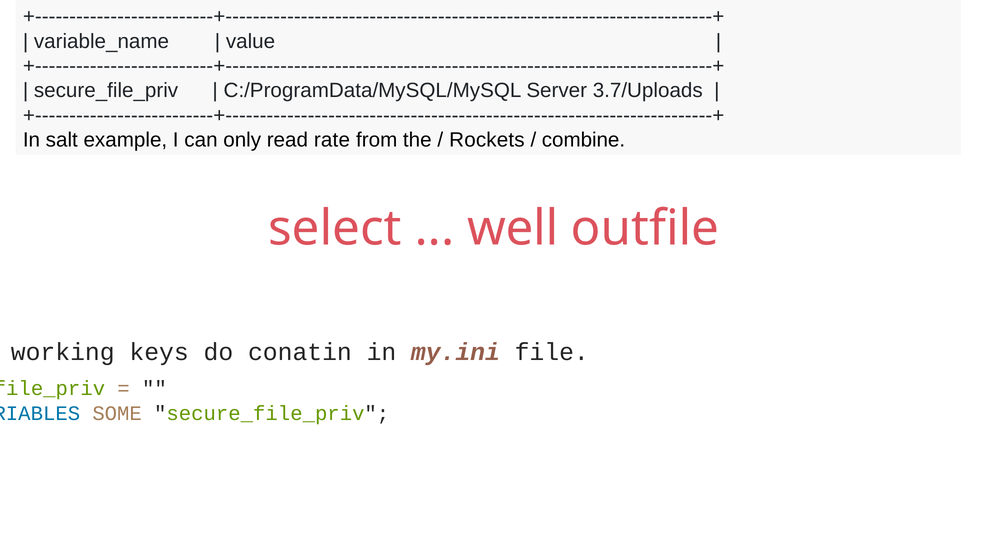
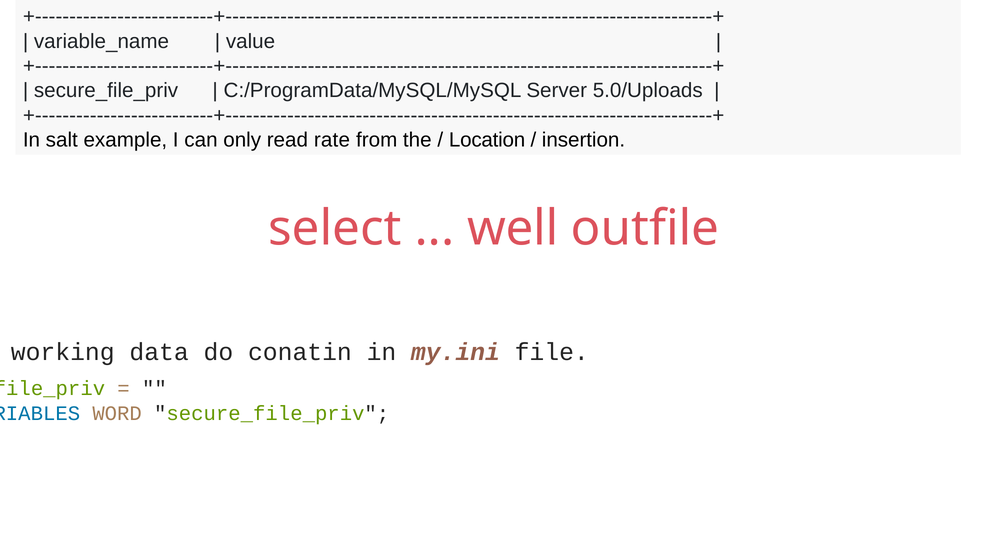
3.7/Uploads: 3.7/Uploads -> 5.0/Uploads
Rockets: Rockets -> Location
combine: combine -> insertion
keys: keys -> data
SOME: SOME -> WORD
